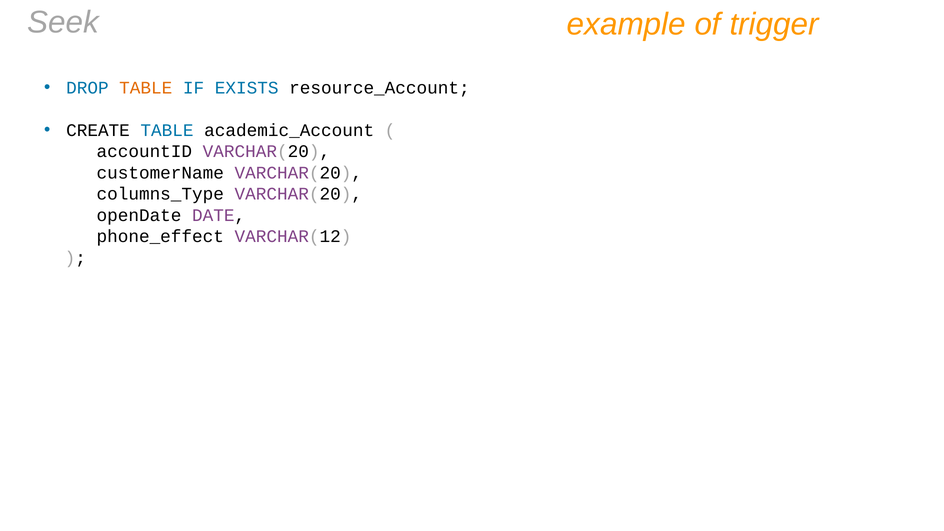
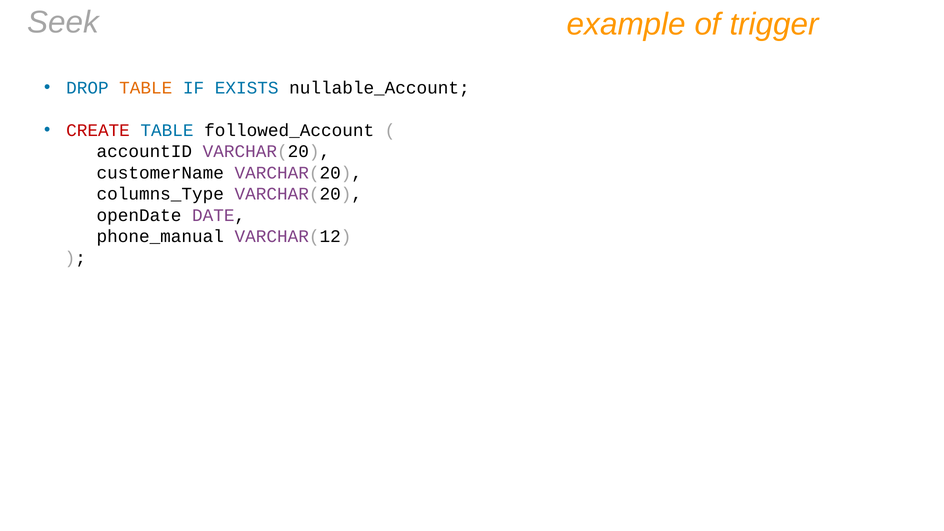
resource_Account: resource_Account -> nullable_Account
CREATE colour: black -> red
academic_Account: academic_Account -> followed_Account
phone_effect: phone_effect -> phone_manual
